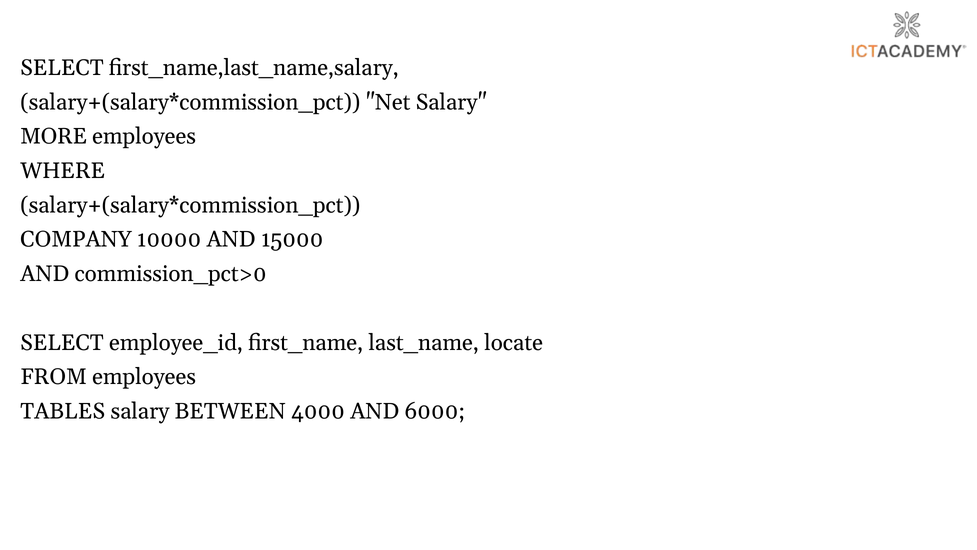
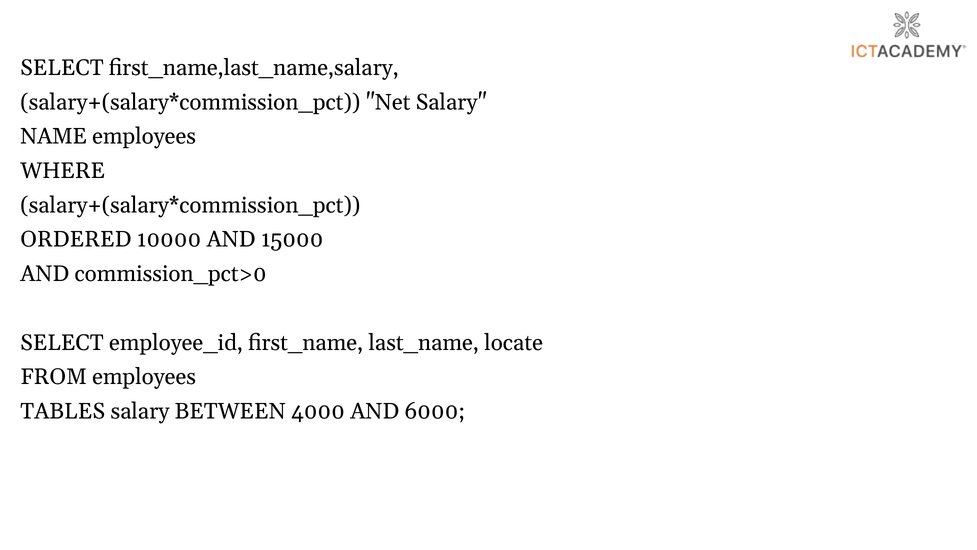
MORE: MORE -> NAME
COMPANY: COMPANY -> ORDERED
